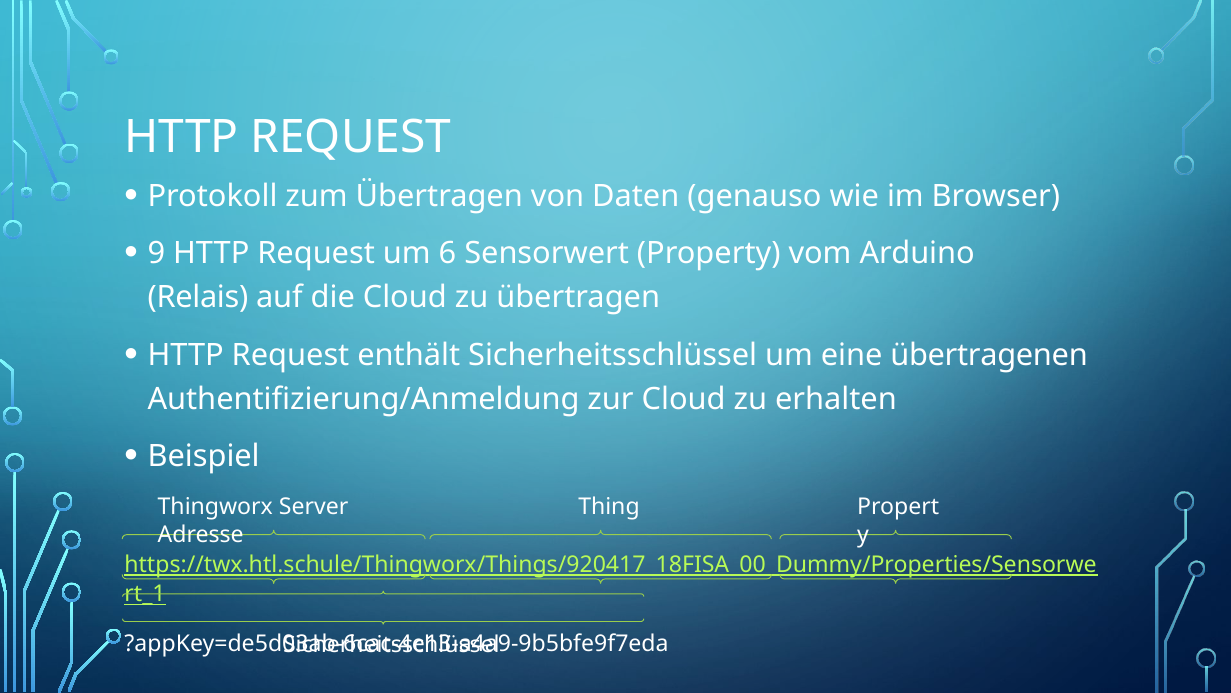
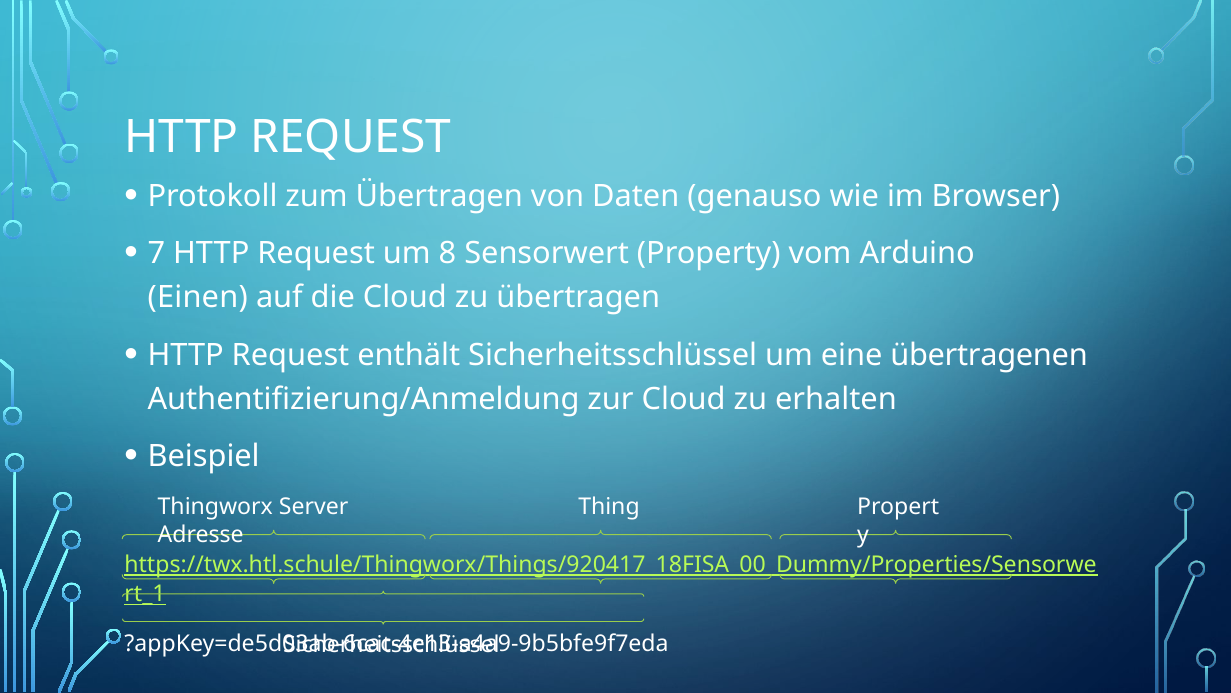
9: 9 -> 7
6: 6 -> 8
Relais: Relais -> Einen
